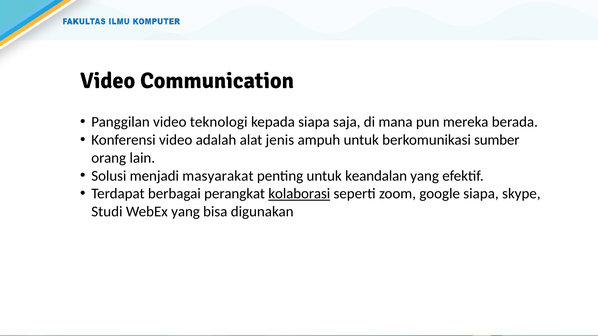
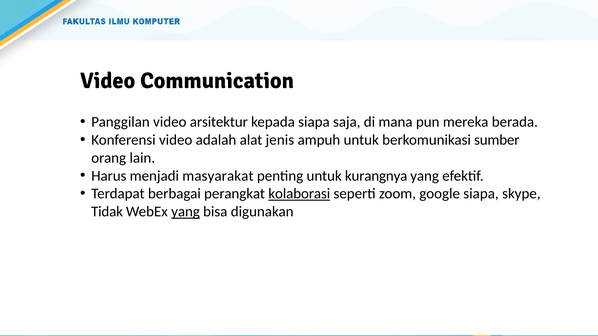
teknologi: teknologi -> arsitektur
Solusi: Solusi -> Harus
keandalan: keandalan -> kurangnya
Studi: Studi -> Tidak
yang at (186, 212) underline: none -> present
